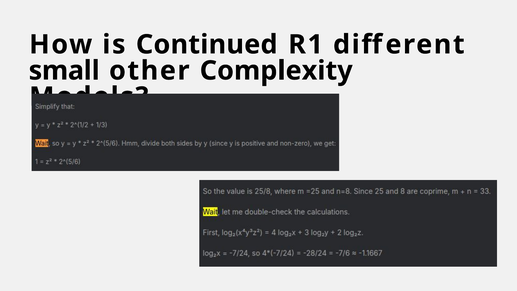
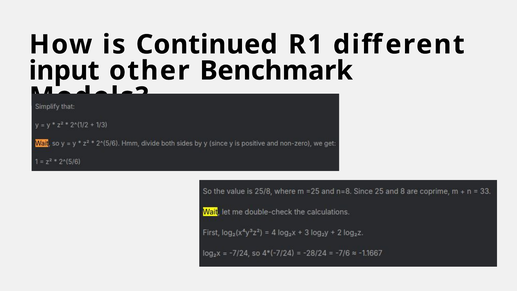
small: small -> input
Complexity: Complexity -> Benchmark
